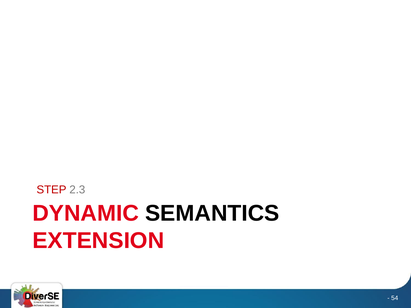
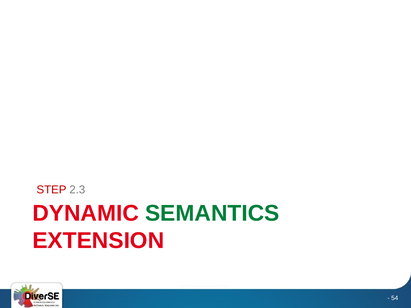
SEMANTICS colour: black -> green
